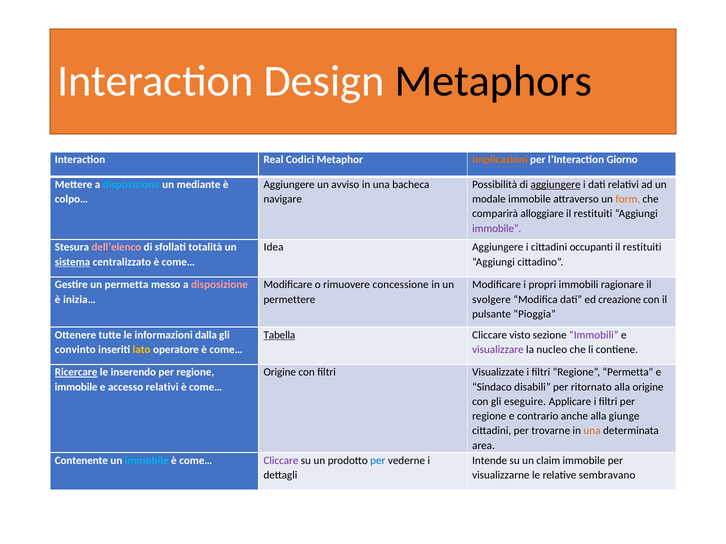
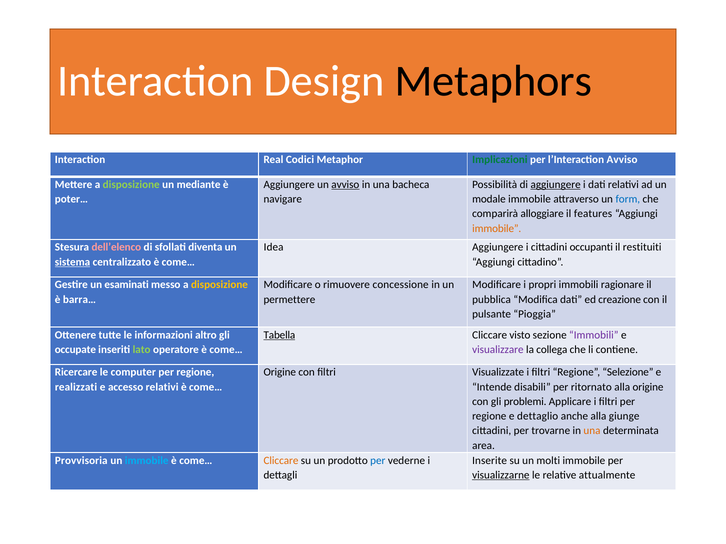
Implicazioni colour: orange -> green
l’Interaction Giorno: Giorno -> Avviso
disposizione at (131, 185) colour: light blue -> light green
avviso at (345, 185) underline: none -> present
colpo…: colpo… -> poter…
form colour: orange -> blue
restituiti at (593, 214): restituiti -> features
immobile at (497, 229) colour: purple -> orange
totalità: totalità -> diventa
un permetta: permetta -> esaminati
disposizione at (219, 285) colour: pink -> yellow
inizia…: inizia… -> barra…
svolgere: svolgere -> pubblica
dalla: dalla -> altro
convinto: convinto -> occupate
lato colour: yellow -> light green
nucleo: nucleo -> collega
Ricercare underline: present -> none
inserendo: inserendo -> computer
Regione Permetta: Permetta -> Selezione
immobile at (76, 387): immobile -> realizzati
Sindaco: Sindaco -> Intende
eseguire: eseguire -> problemi
contrario: contrario -> dettaglio
Contenente: Contenente -> Provvisoria
Cliccare at (281, 461) colour: purple -> orange
Intende: Intende -> Inserite
claim: claim -> molti
visualizzarne underline: none -> present
sembravano: sembravano -> attualmente
